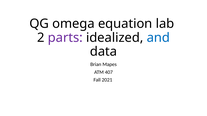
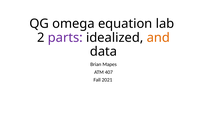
and colour: blue -> orange
